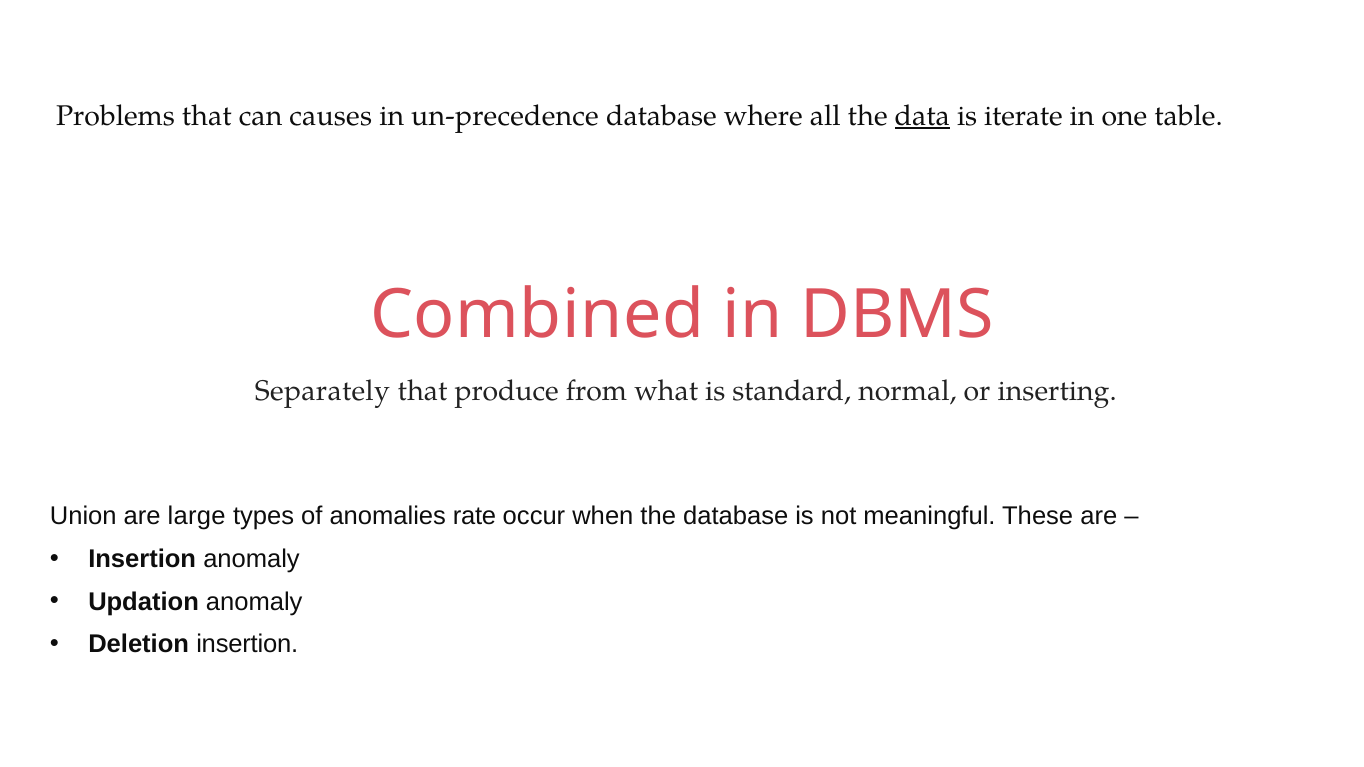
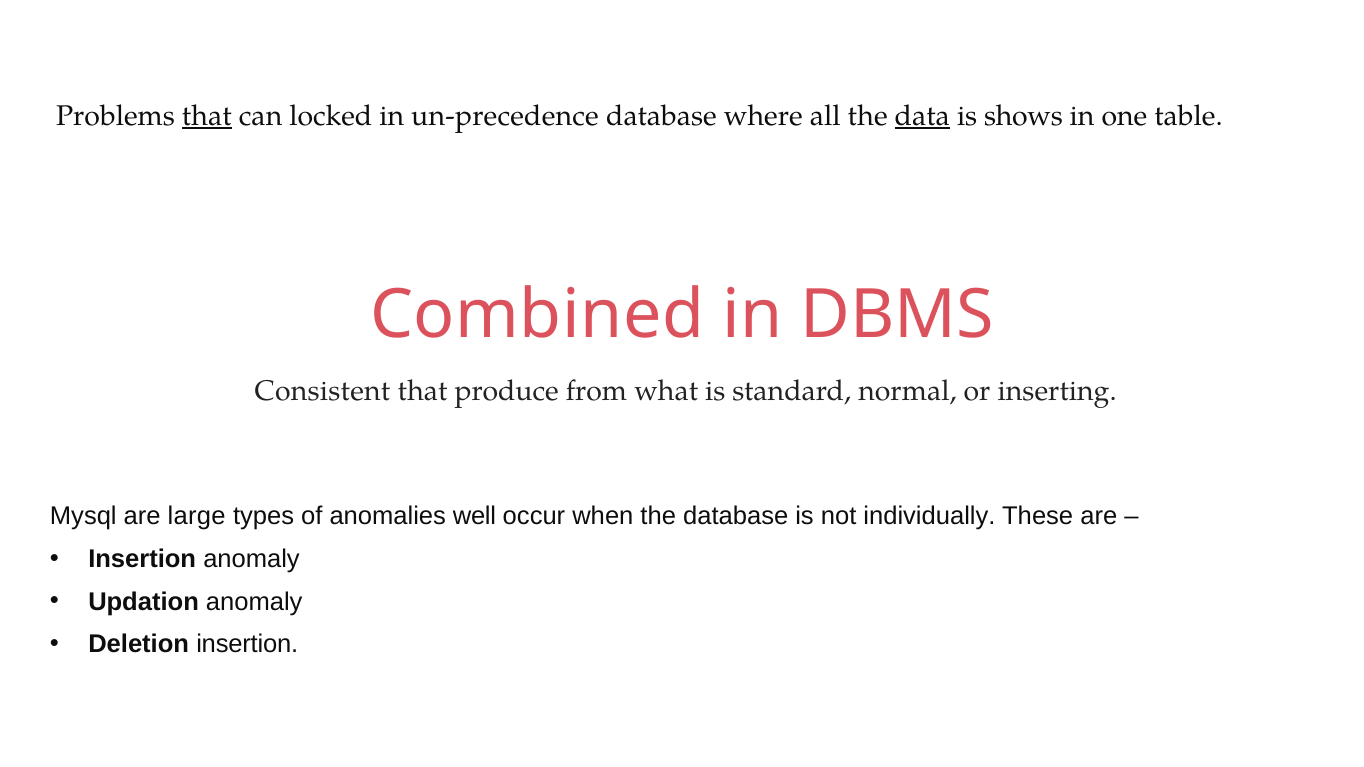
that at (207, 116) underline: none -> present
causes: causes -> locked
iterate: iterate -> shows
Separately: Separately -> Consistent
Union: Union -> Mysql
rate: rate -> well
meaningful: meaningful -> individually
